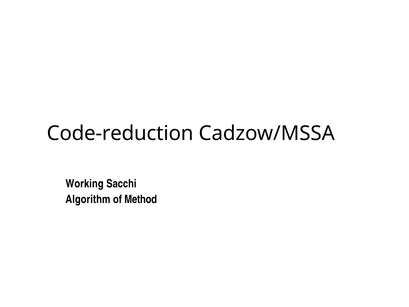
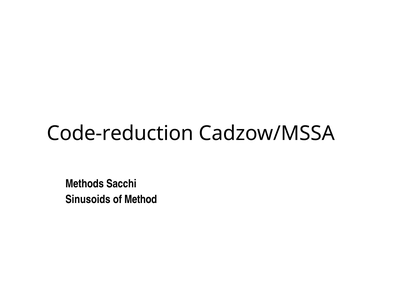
Working: Working -> Methods
Algorithm: Algorithm -> Sinusoids
